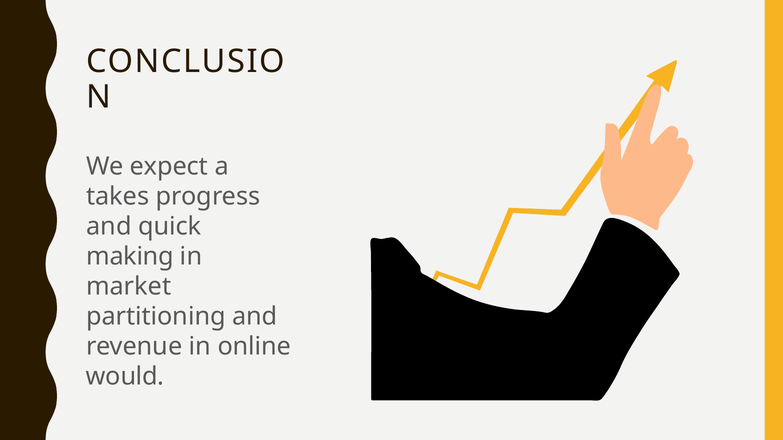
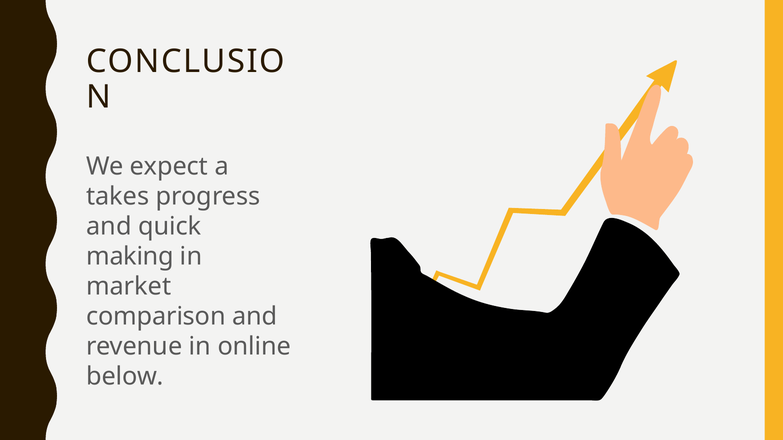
partitioning: partitioning -> comparison
would: would -> below
